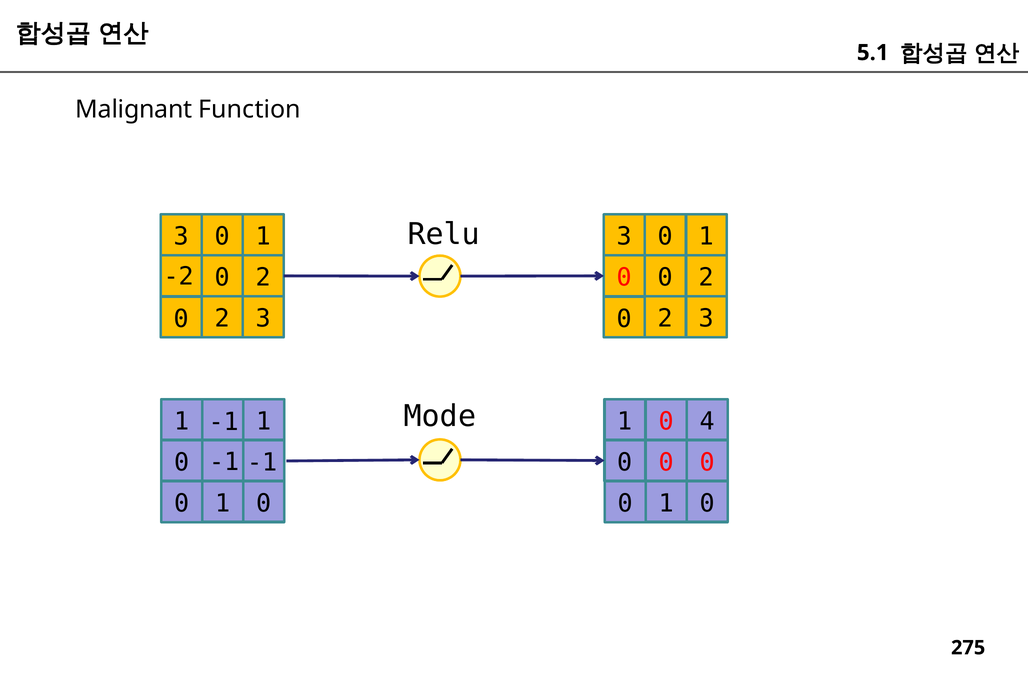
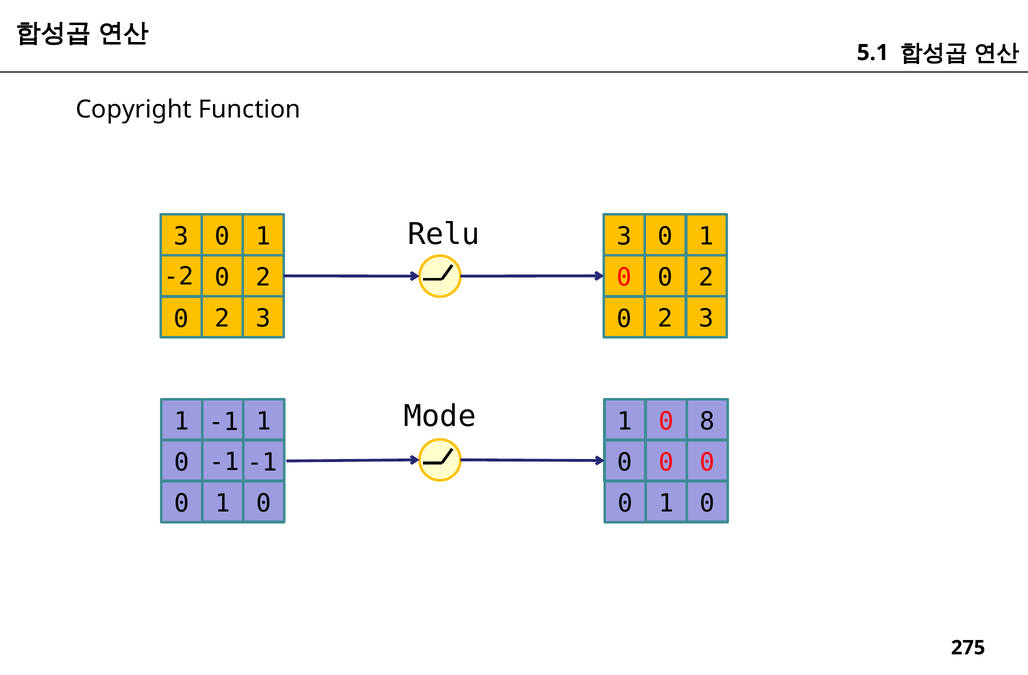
Malignant: Malignant -> Copyright
4: 4 -> 8
